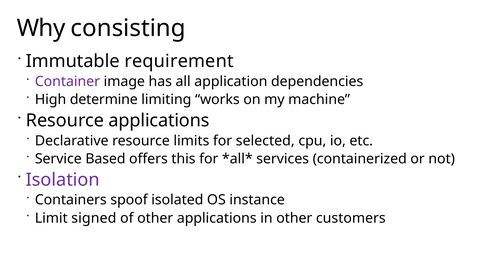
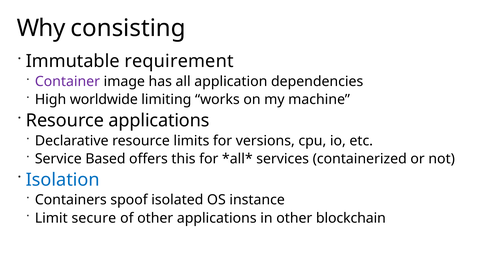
determine: determine -> worldwide
selected: selected -> versions
Isolation colour: purple -> blue
signed: signed -> secure
customers: customers -> blockchain
